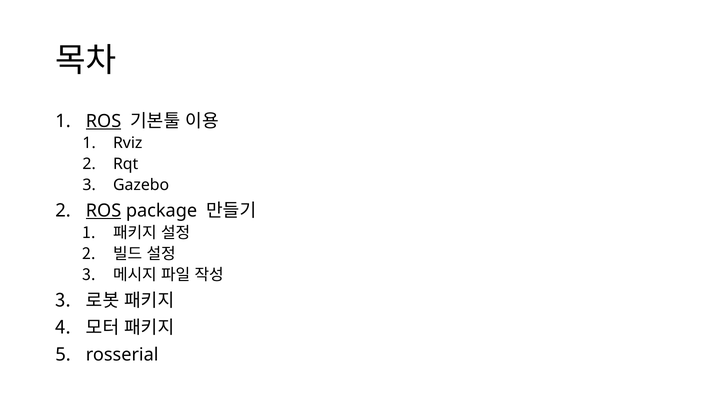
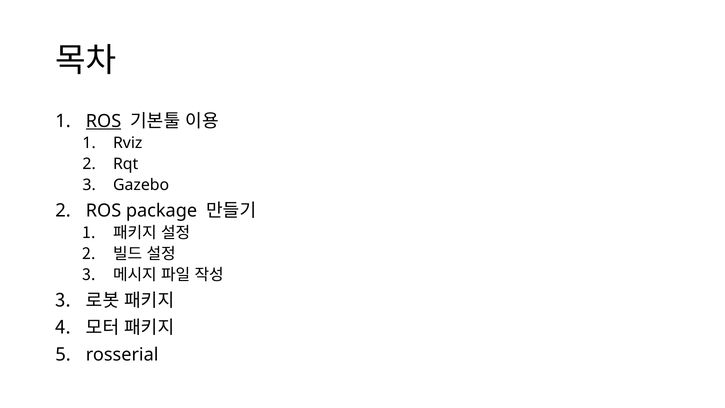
ROS at (104, 211) underline: present -> none
